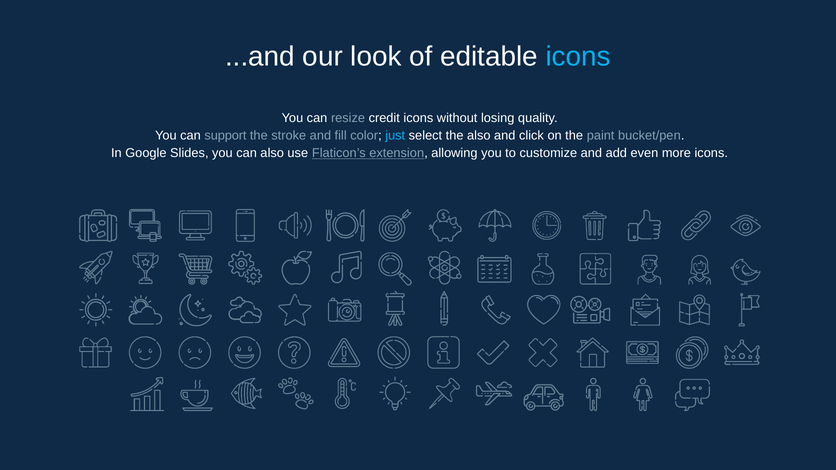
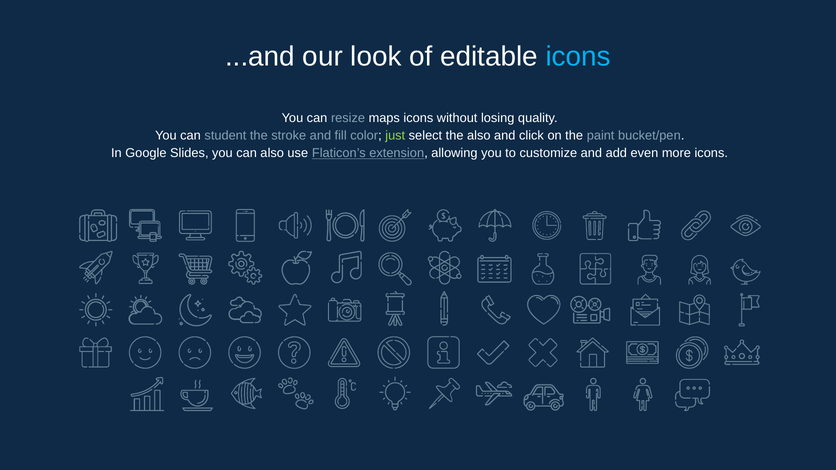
credit: credit -> maps
support: support -> student
just colour: light blue -> light green
